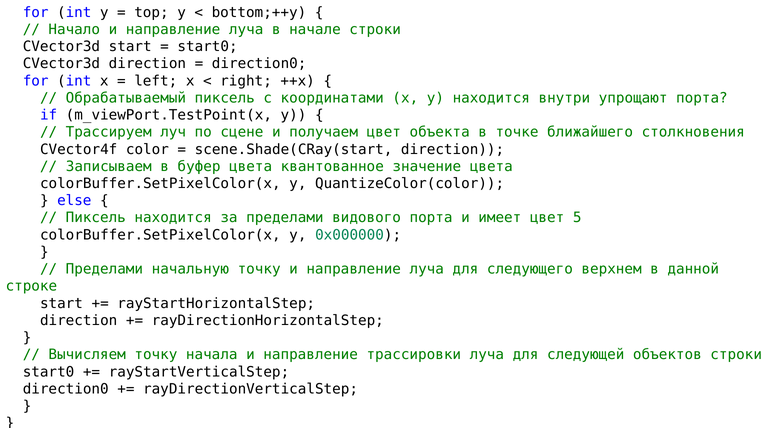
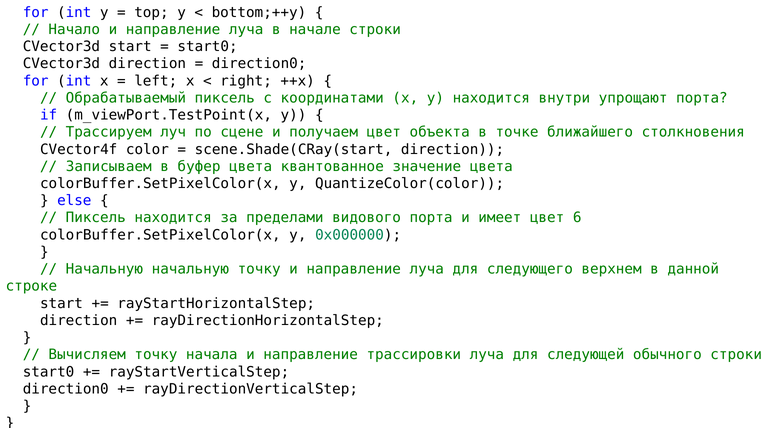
5: 5 -> 6
Пределами at (104, 270): Пределами -> Начальную
объектов: объектов -> обычного
